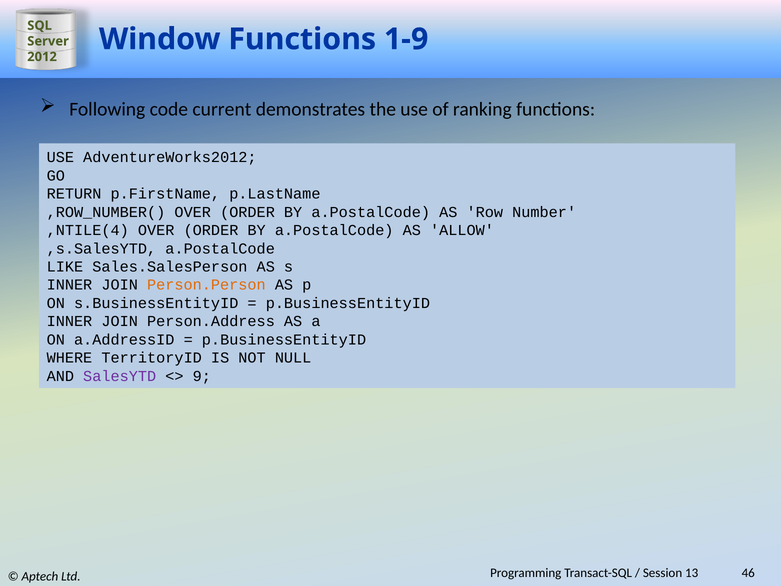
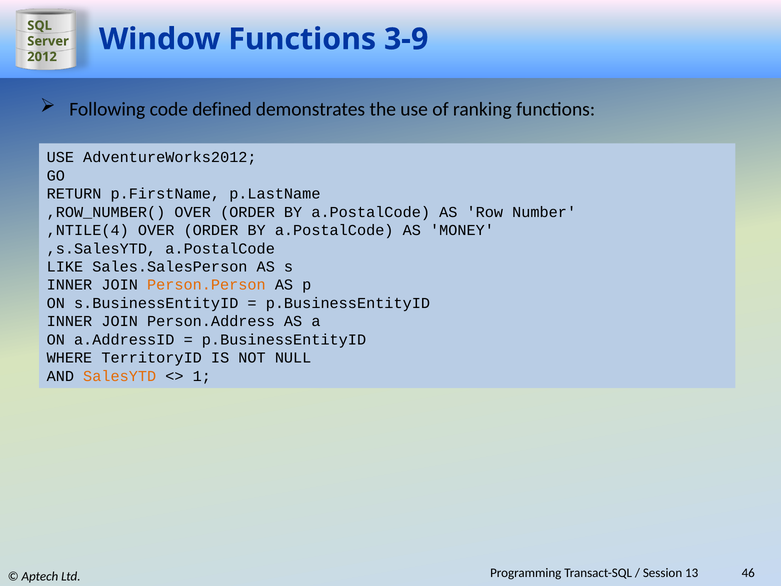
1-9: 1-9 -> 3-9
current: current -> defined
ALLOW: ALLOW -> MONEY
SalesYTD colour: purple -> orange
9: 9 -> 1
